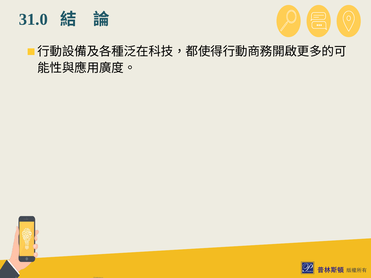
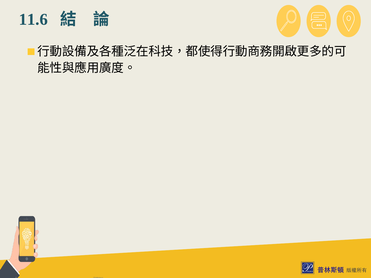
31.0: 31.0 -> 11.6
